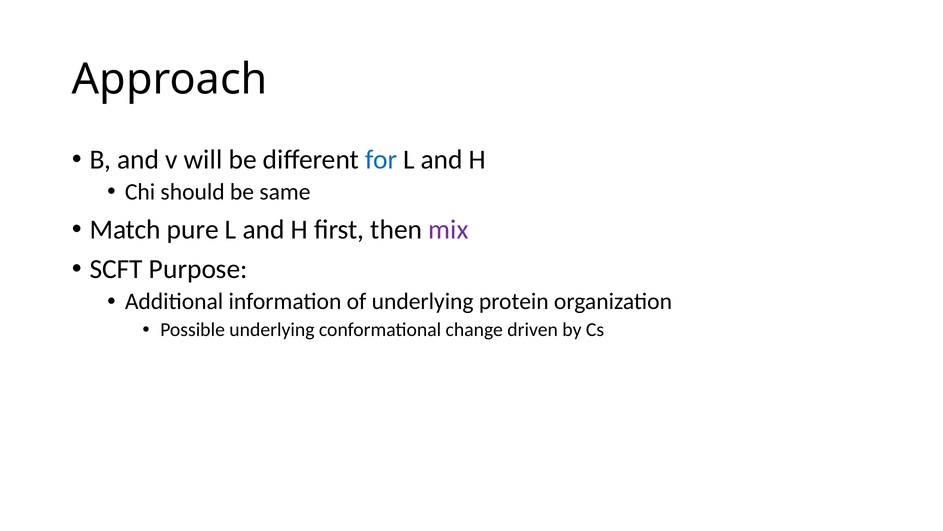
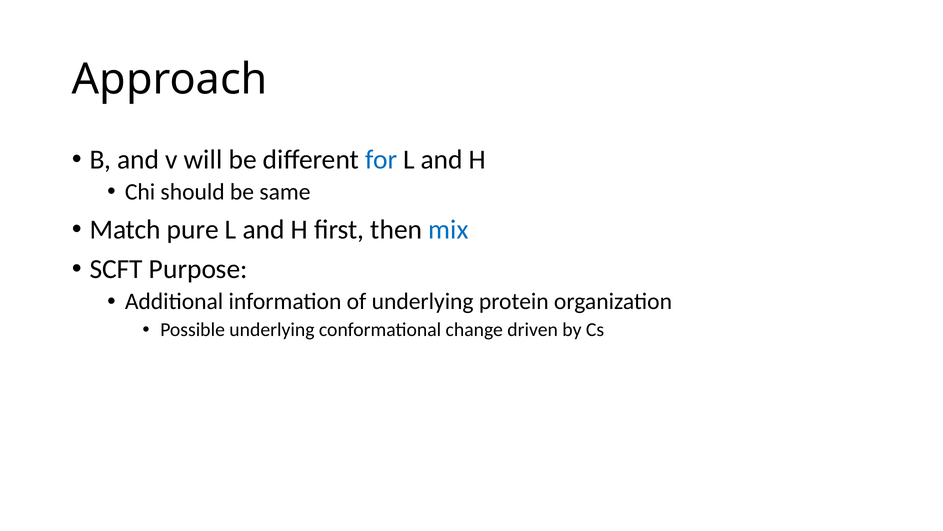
mix colour: purple -> blue
